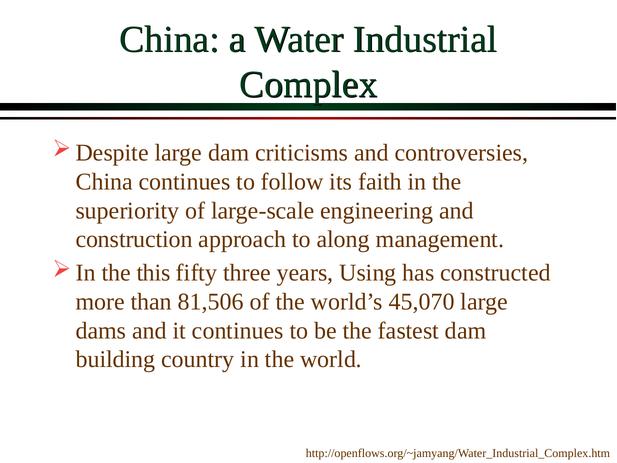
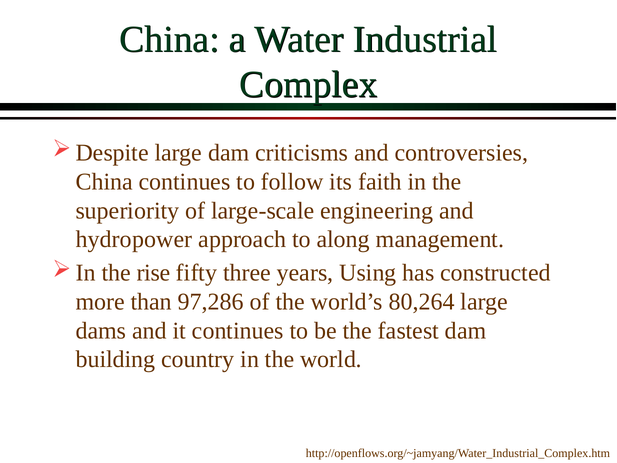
construction: construction -> hydropower
this: this -> rise
81,506: 81,506 -> 97,286
45,070: 45,070 -> 80,264
